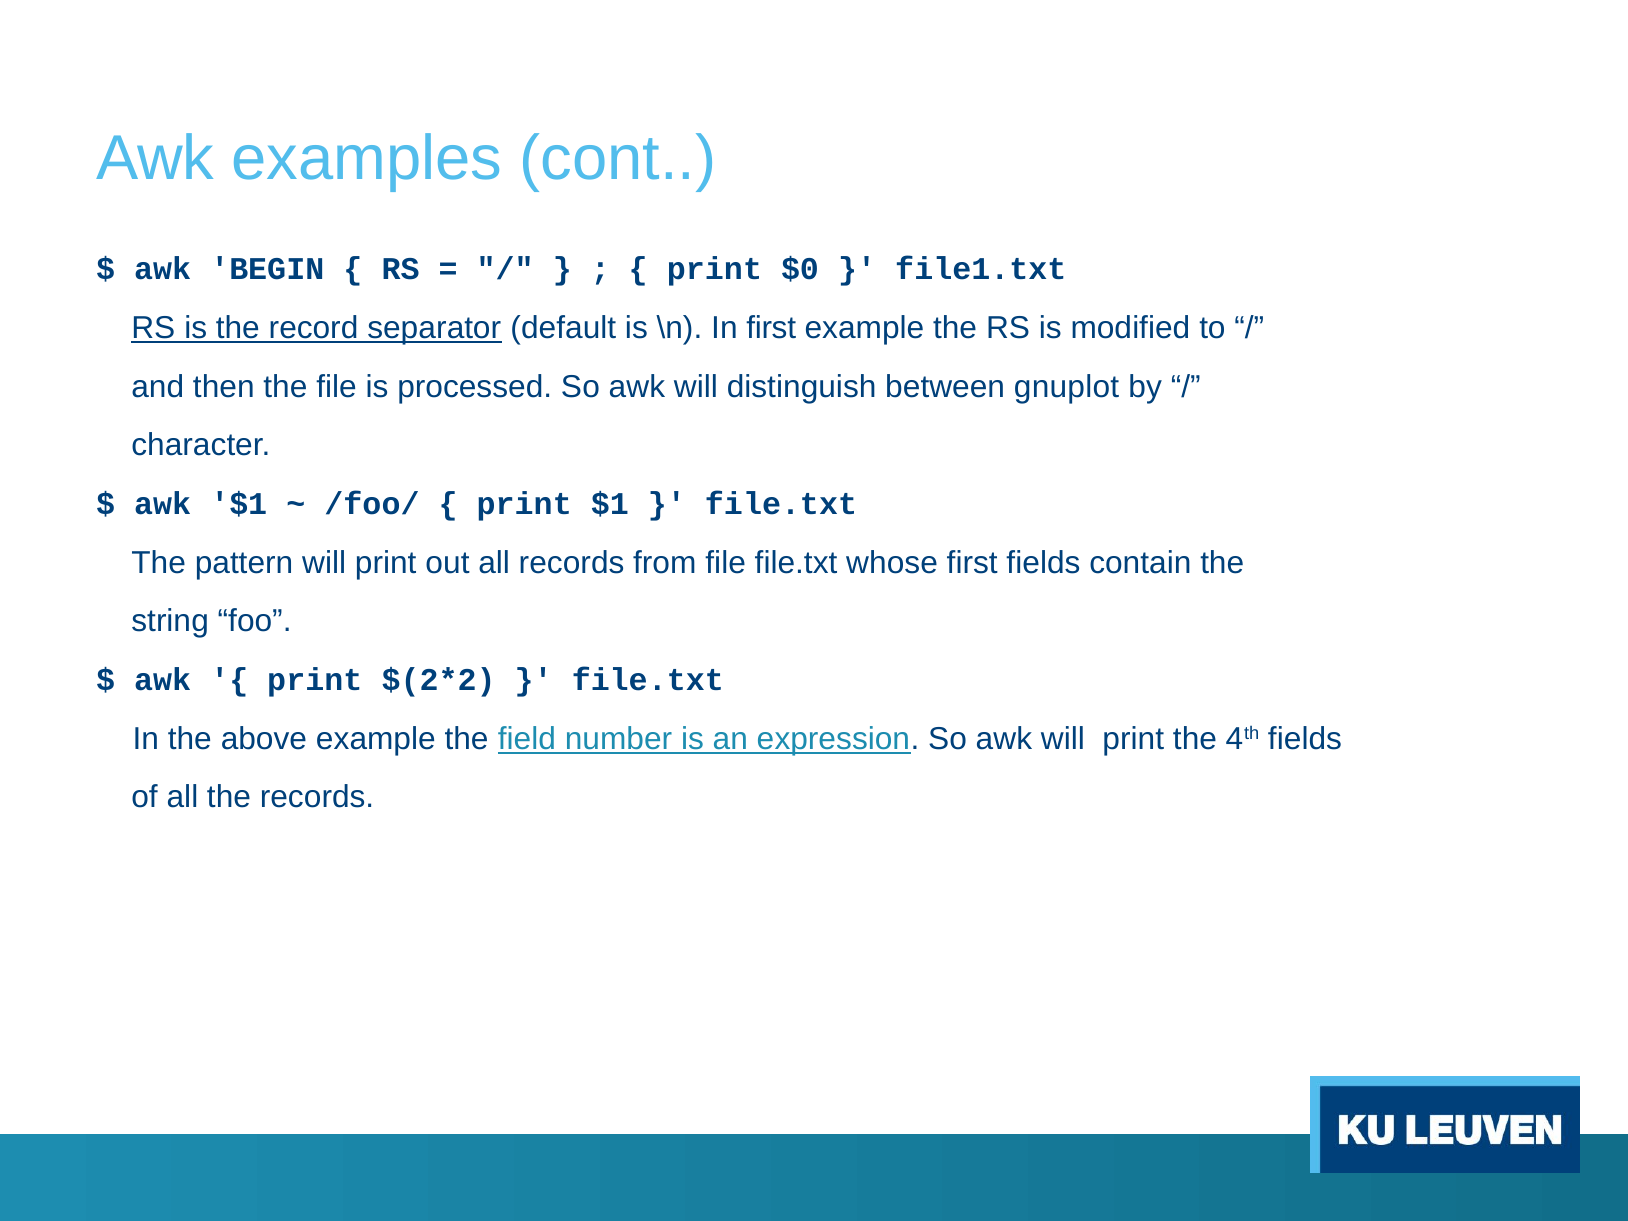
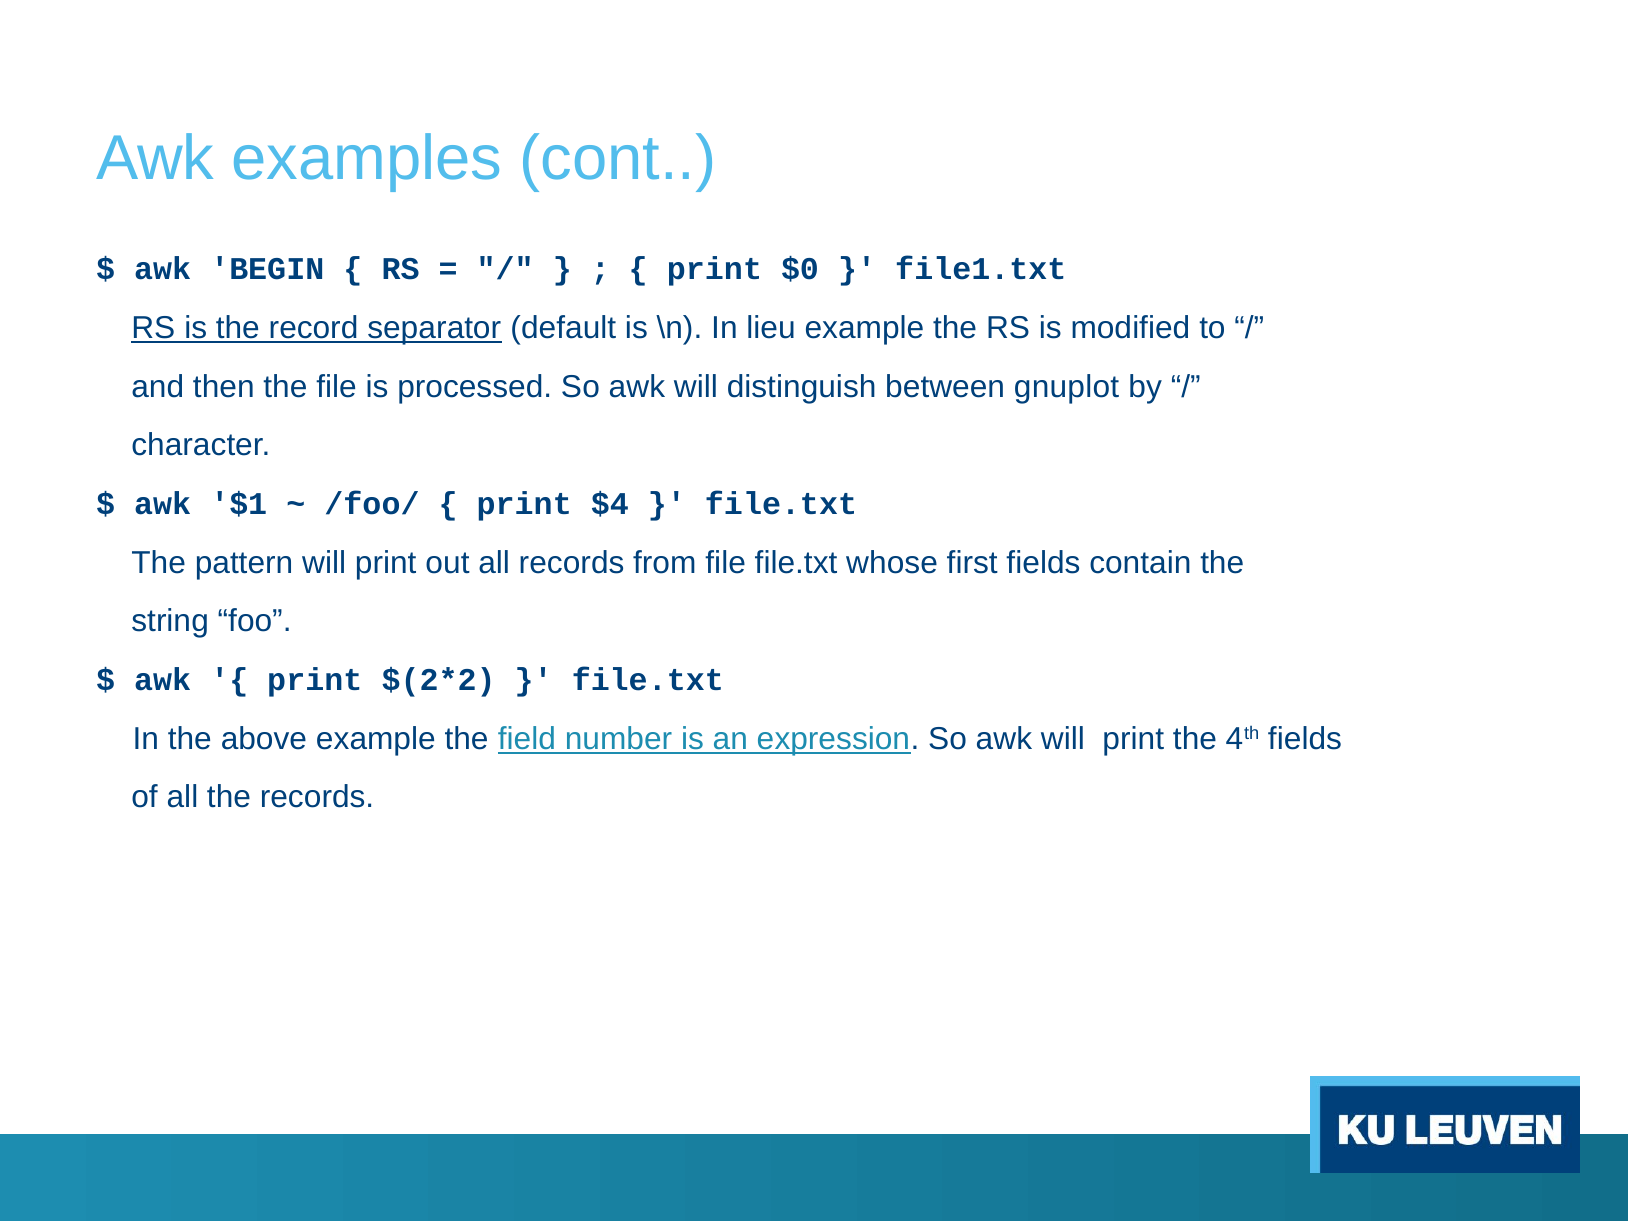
In first: first -> lieu
print $1: $1 -> $4
